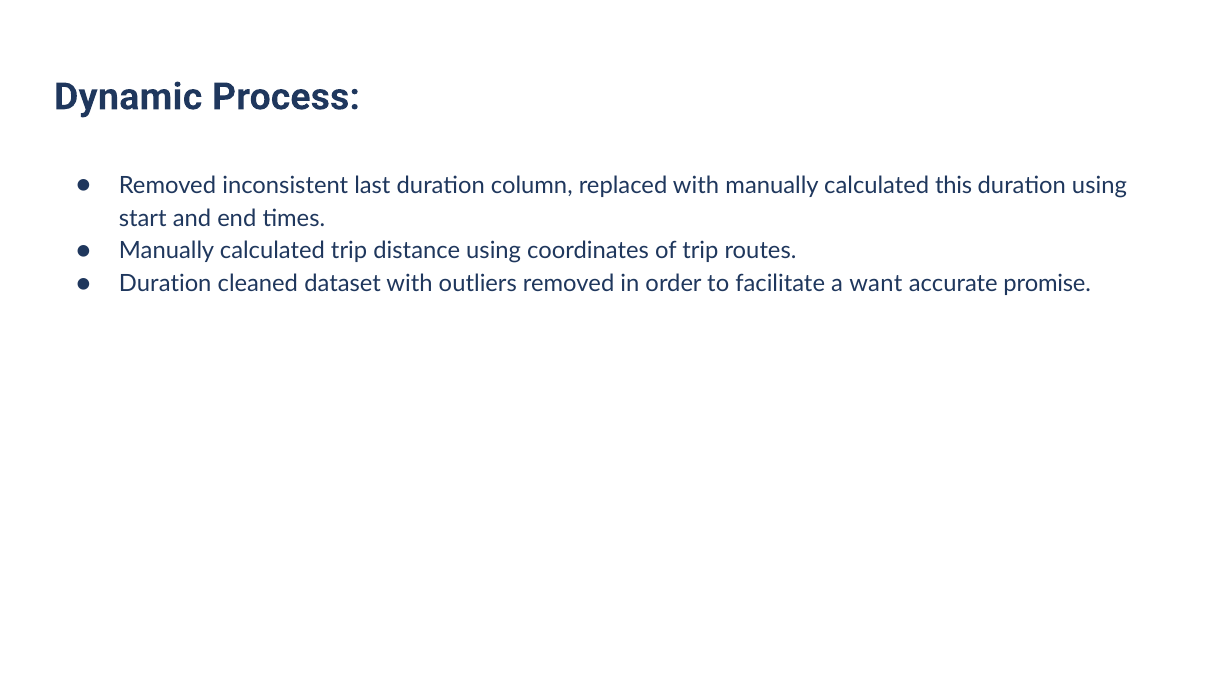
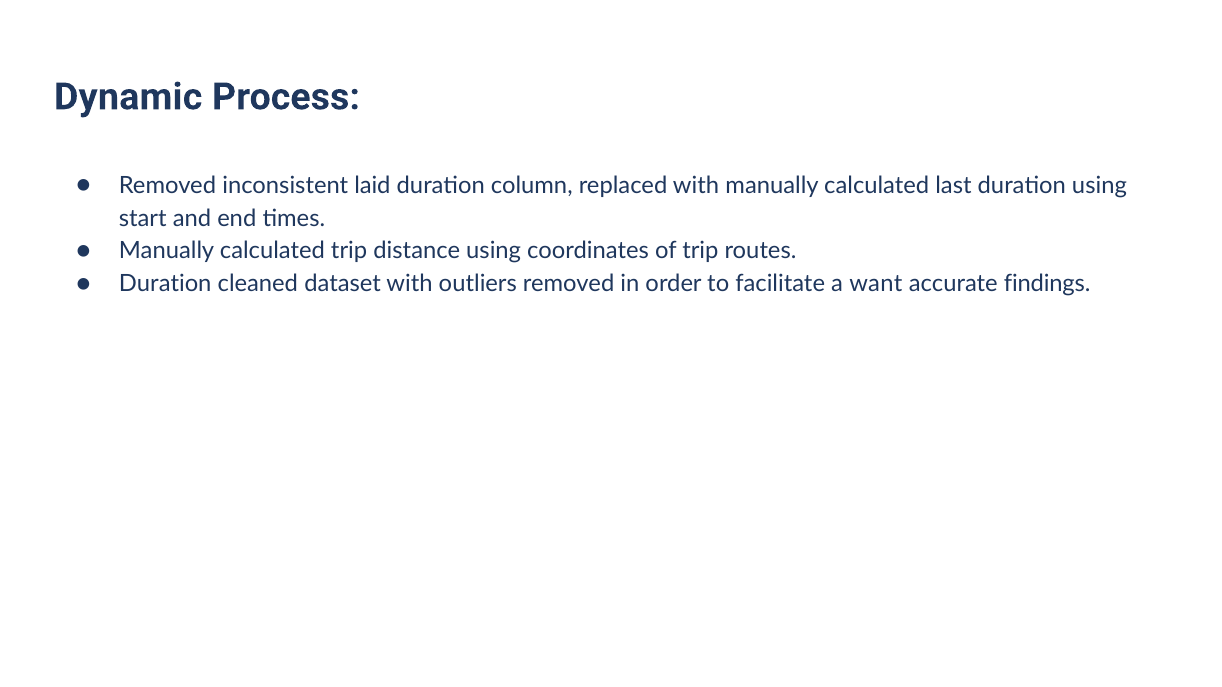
last: last -> laid
this: this -> last
promise: promise -> findings
